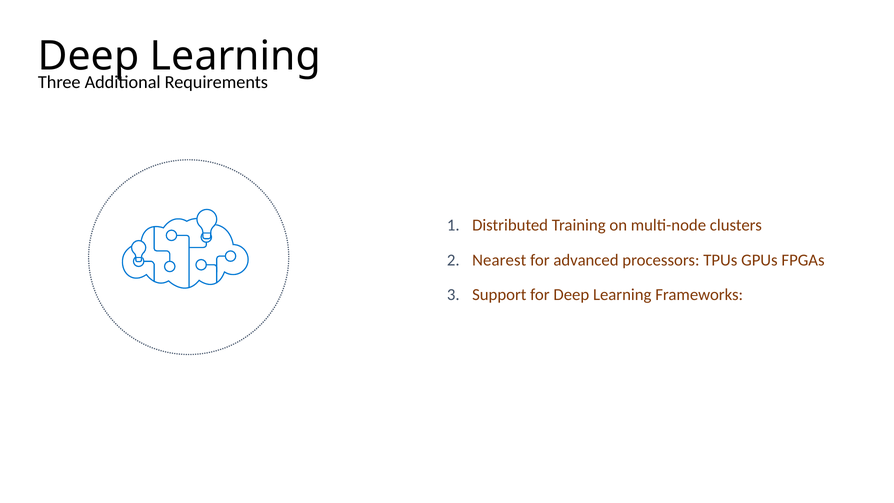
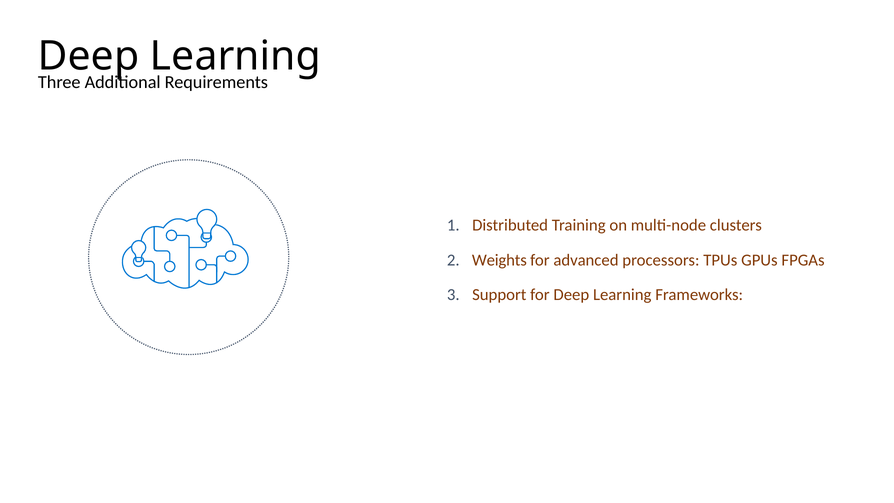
Nearest: Nearest -> Weights
